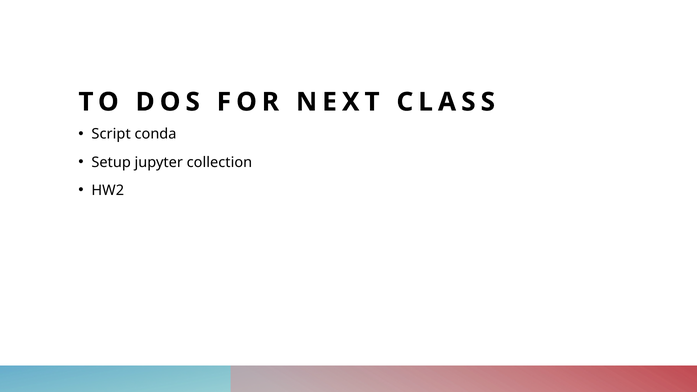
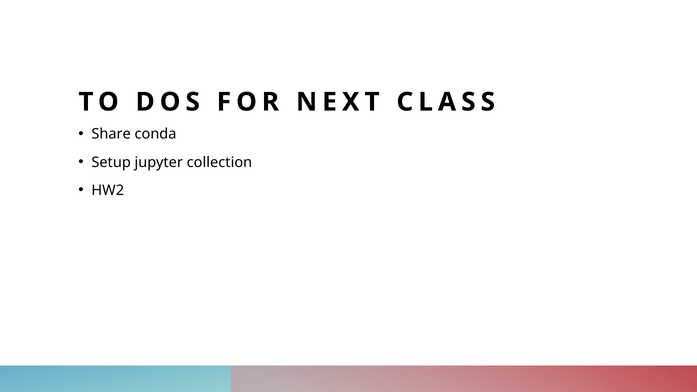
Script: Script -> Share
